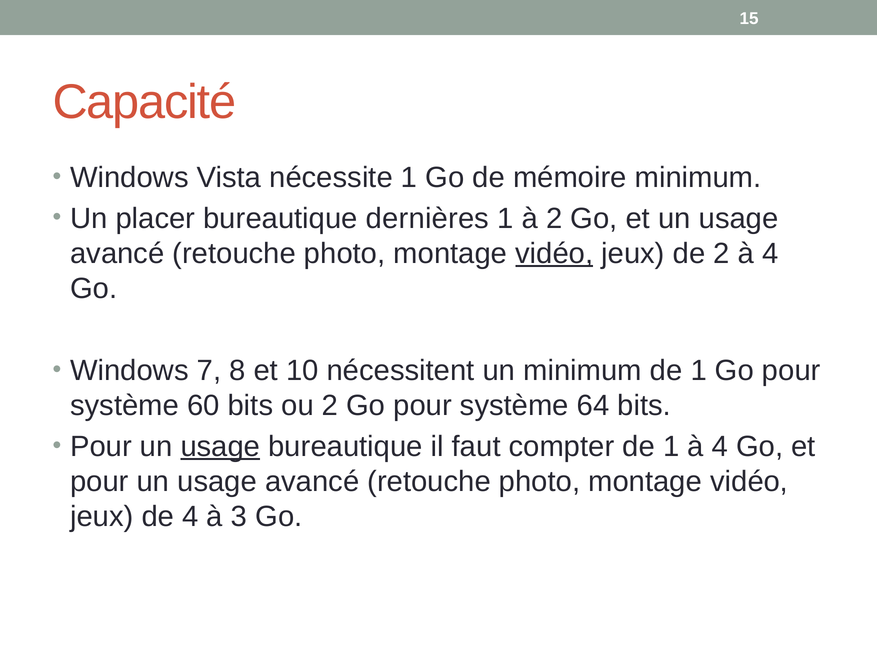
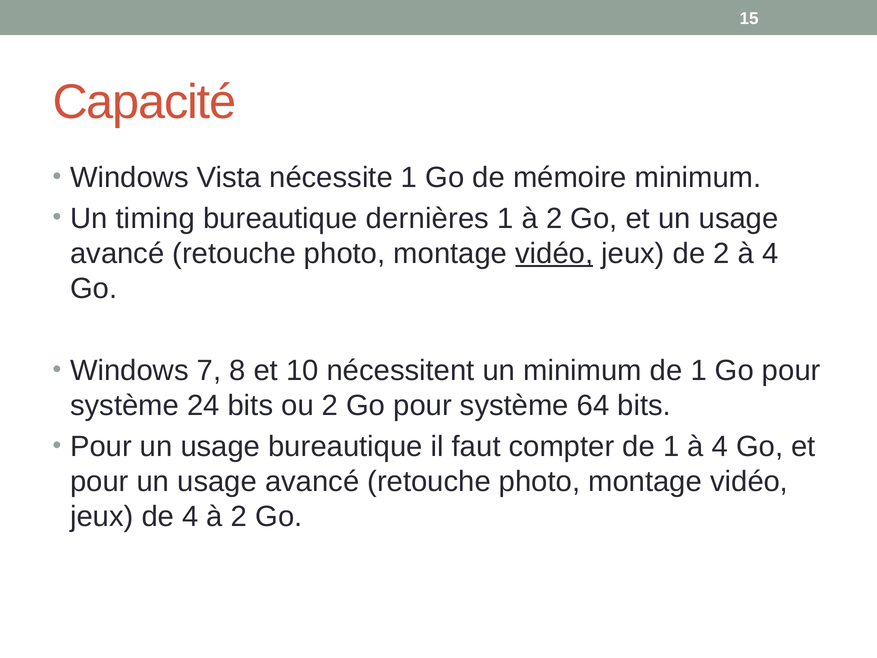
placer: placer -> timing
60: 60 -> 24
usage at (220, 446) underline: present -> none
4 à 3: 3 -> 2
